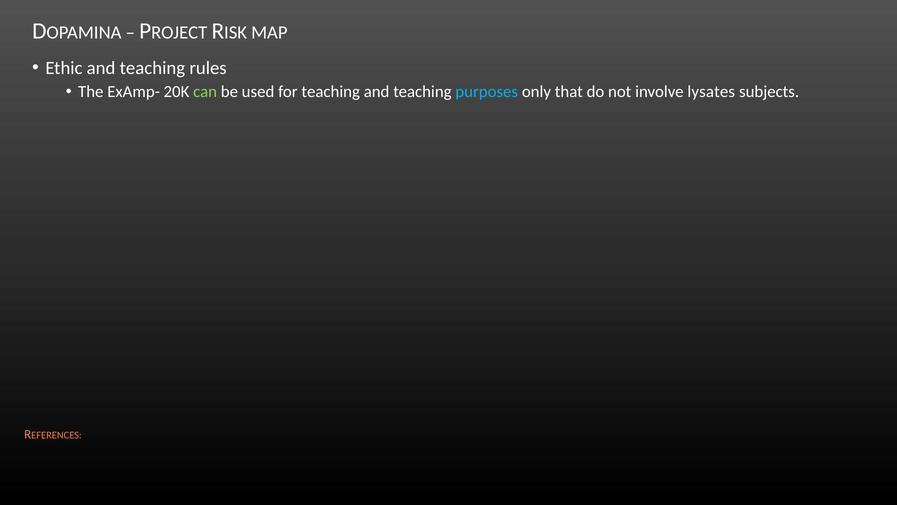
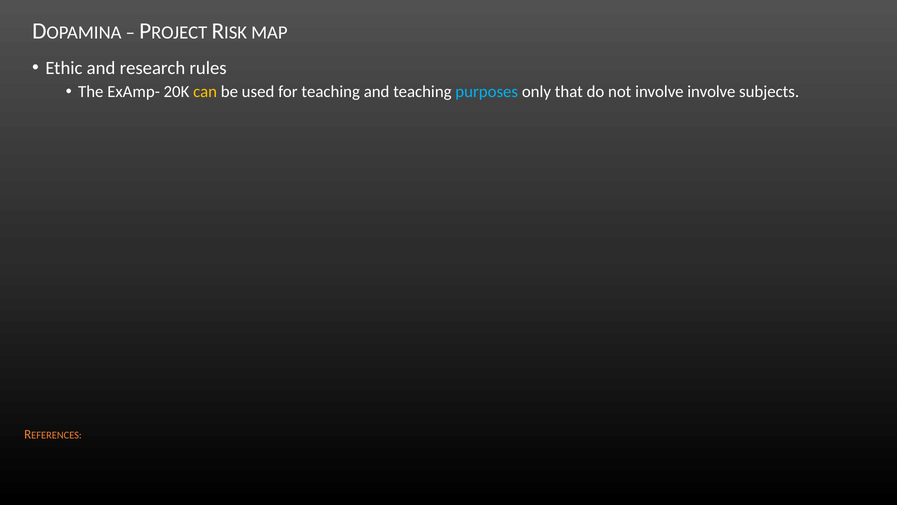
Ethic and teaching: teaching -> research
can colour: light green -> yellow
involve lysates: lysates -> involve
